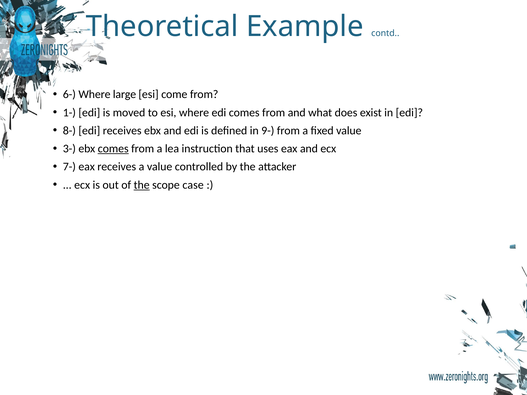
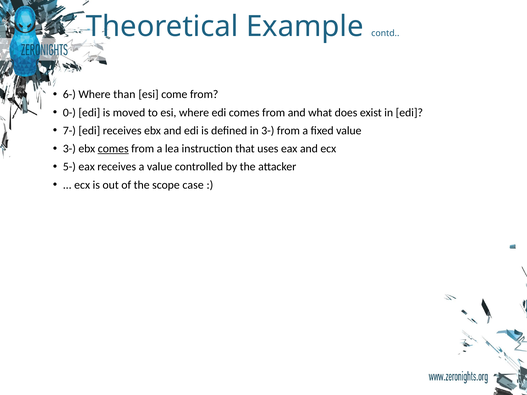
large: large -> than
1-: 1- -> 0-
8-: 8- -> 7-
in 9-: 9- -> 3-
7-: 7- -> 5-
the at (142, 185) underline: present -> none
